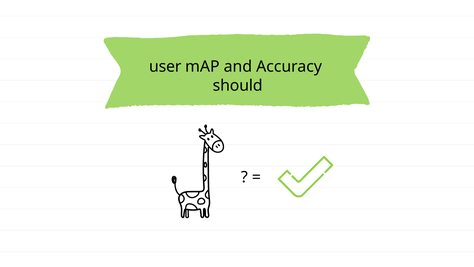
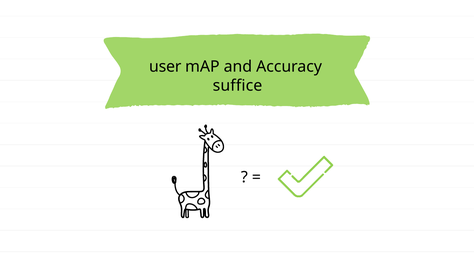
should: should -> suffice
